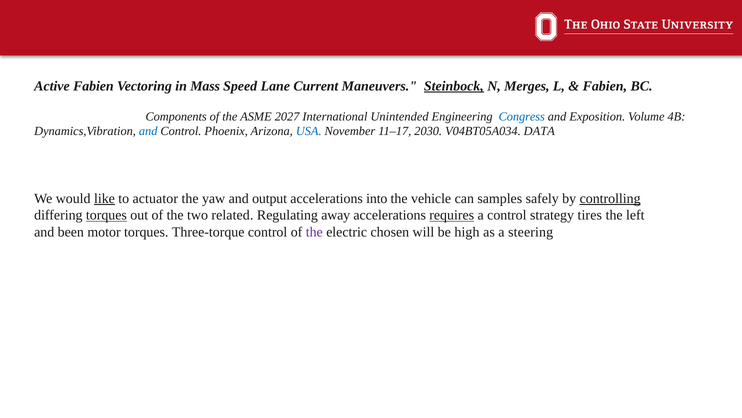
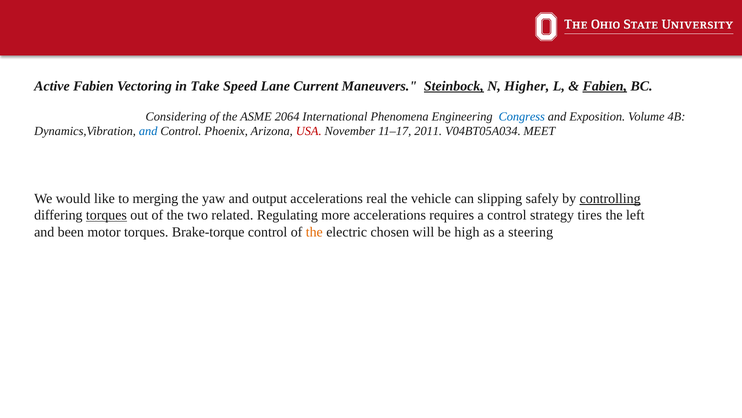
Mass: Mass -> Take
Merges: Merges -> Higher
Fabien at (605, 86) underline: none -> present
Components: Components -> Considering
2027: 2027 -> 2064
Unintended: Unintended -> Phenomena
USA colour: blue -> red
2030: 2030 -> 2011
DATA: DATA -> MEET
like underline: present -> none
actuator: actuator -> merging
into: into -> real
samples: samples -> slipping
away: away -> more
requires underline: present -> none
Three-torque: Three-torque -> Brake-torque
the at (314, 232) colour: purple -> orange
